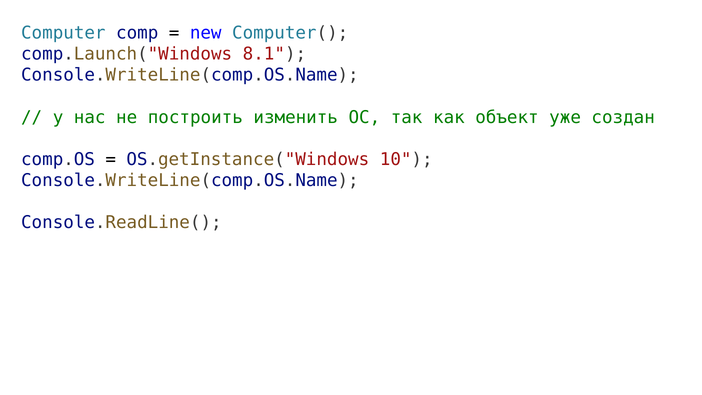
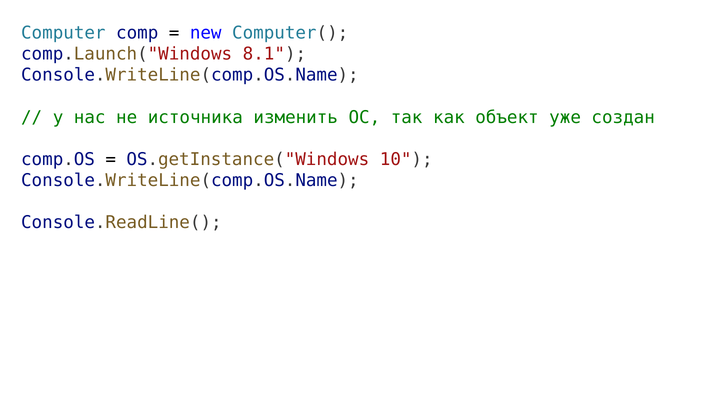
построить: построить -> источника
